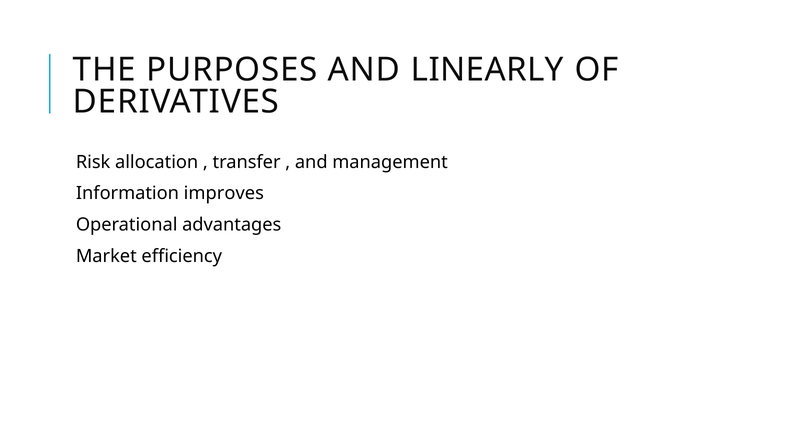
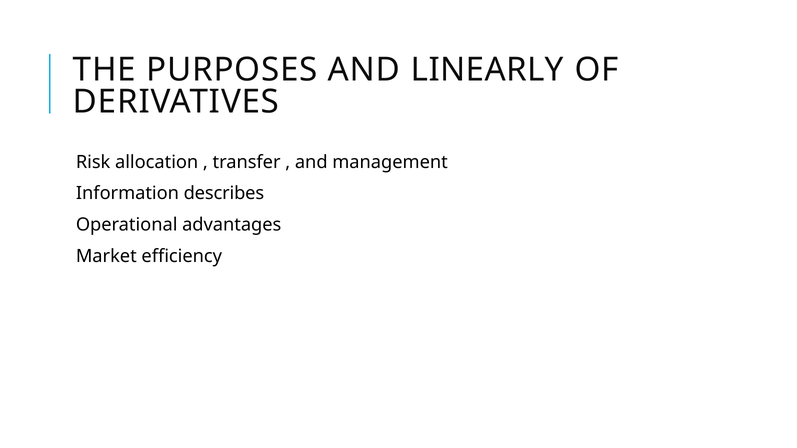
improves: improves -> describes
